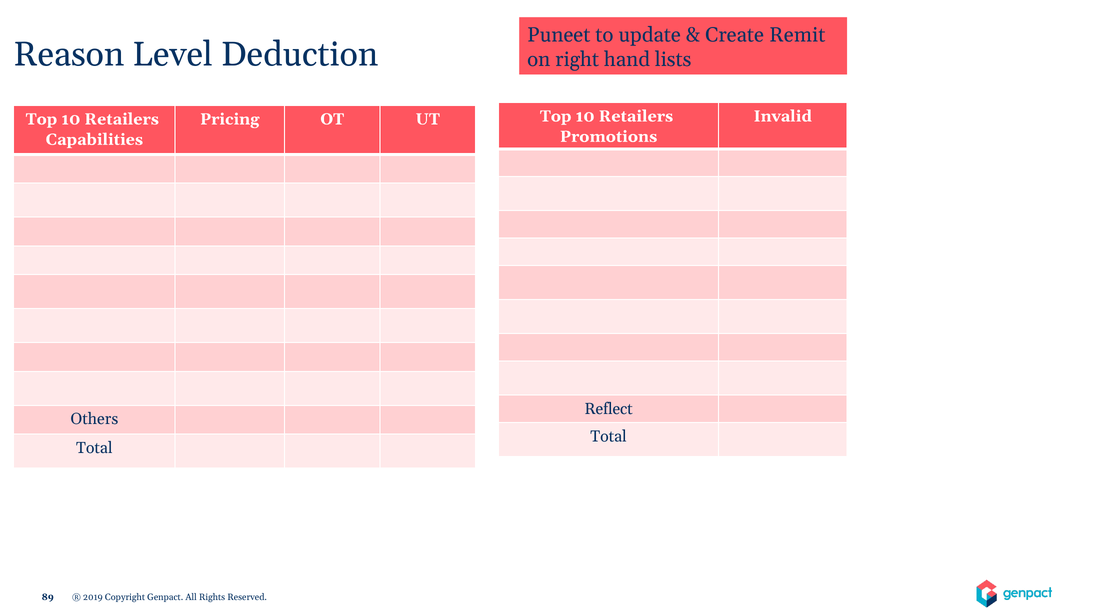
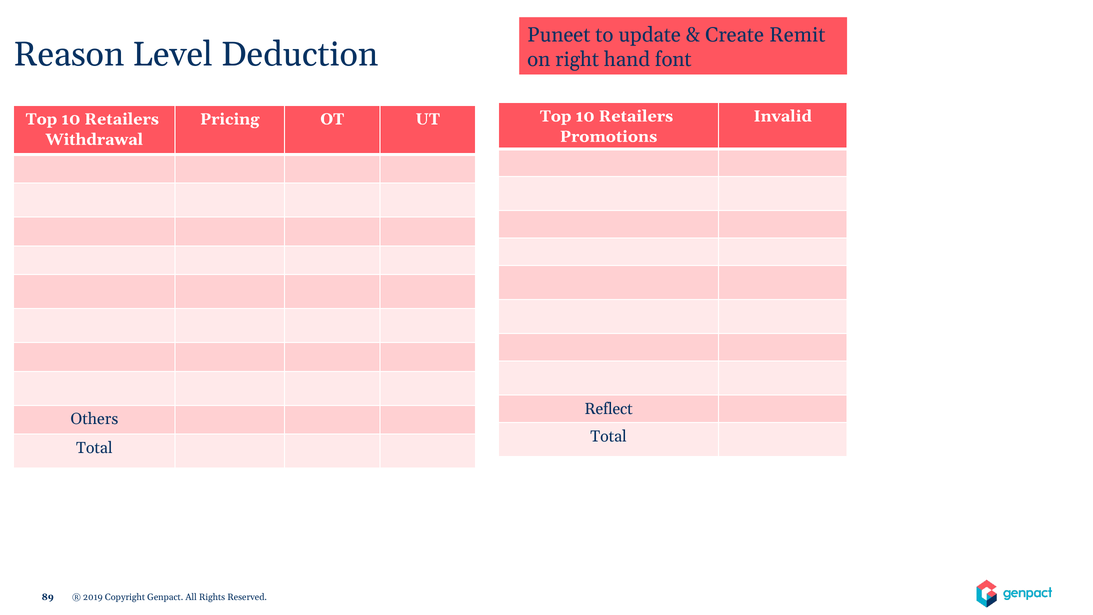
lists: lists -> font
Capabilities: Capabilities -> Withdrawal
